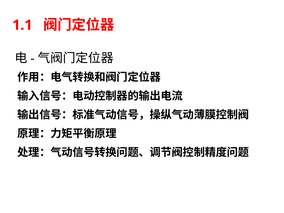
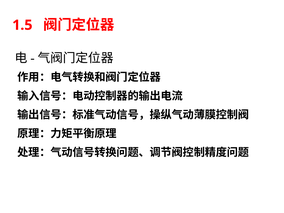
1.1: 1.1 -> 1.5
